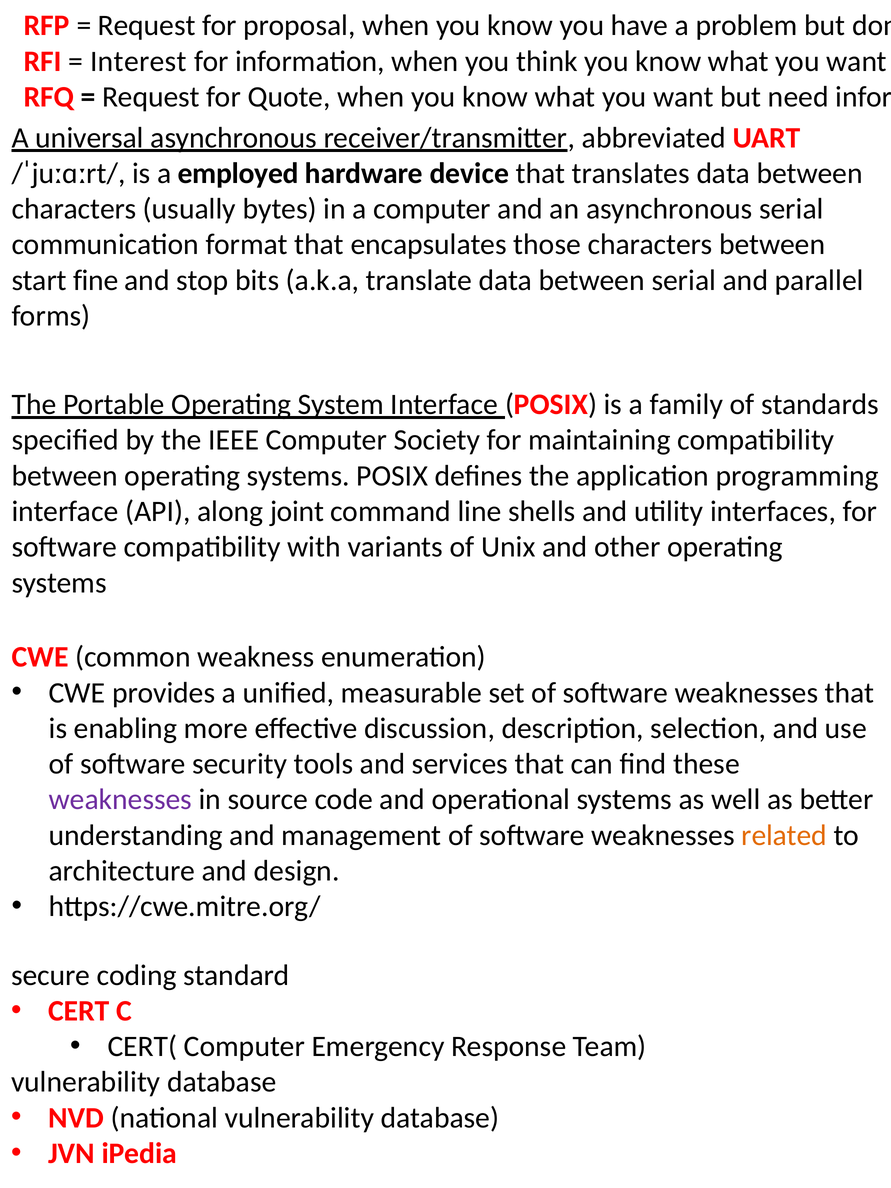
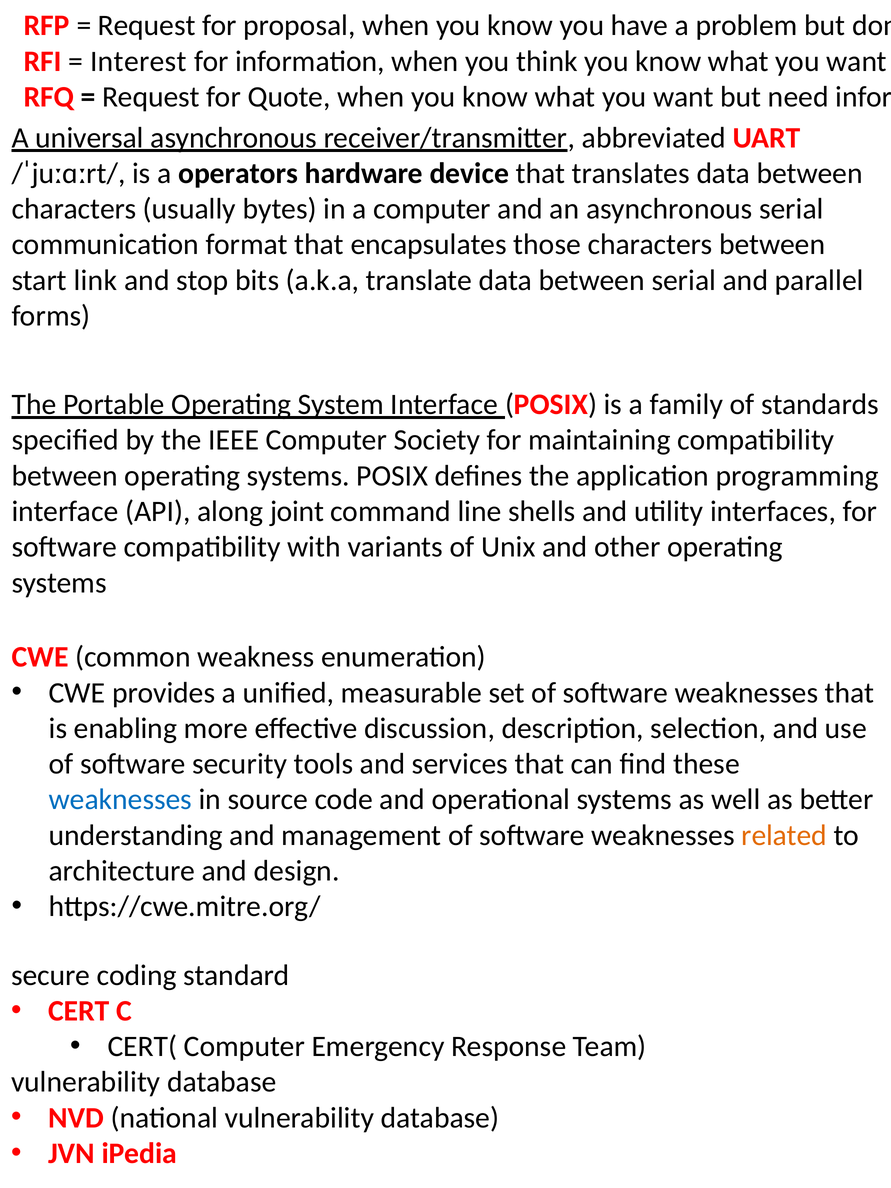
employed: employed -> operators
fine: fine -> link
weaknesses at (120, 800) colour: purple -> blue
